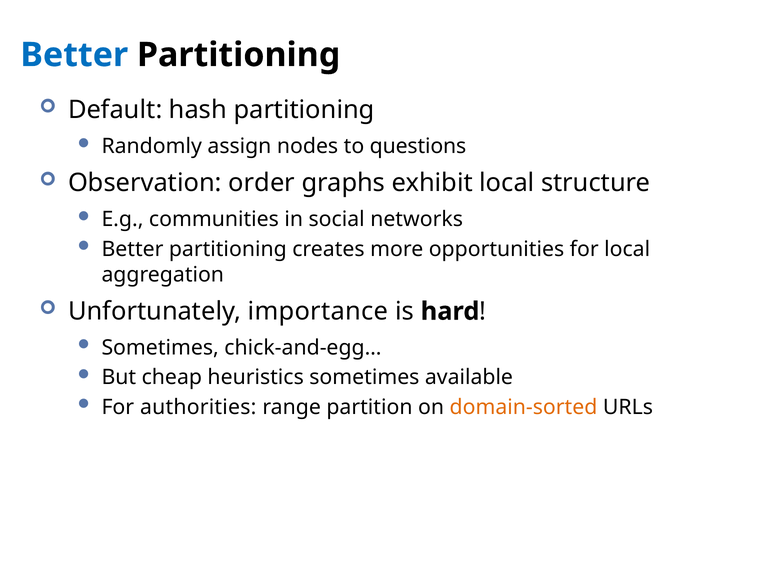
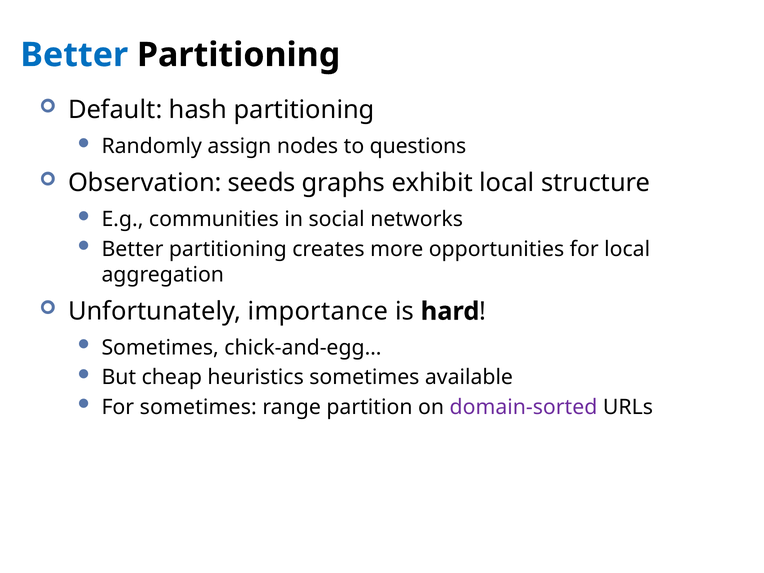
order: order -> seeds
For authorities: authorities -> sometimes
domain-sorted colour: orange -> purple
